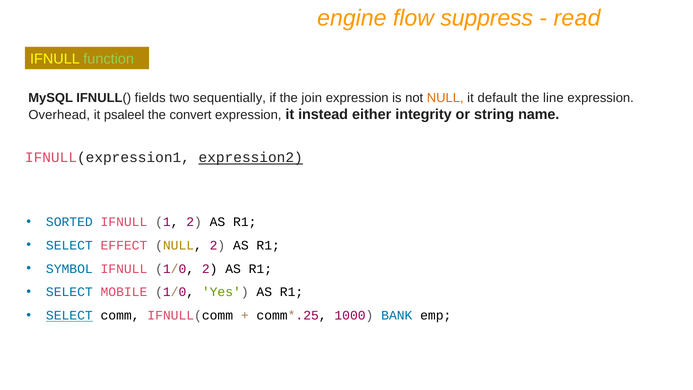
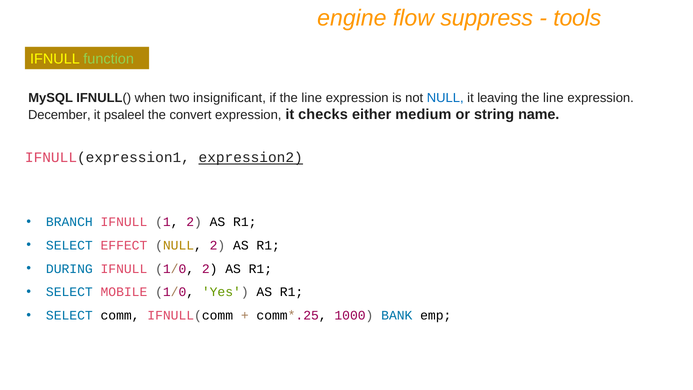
read: read -> tools
fields: fields -> when
sequentially: sequentially -> insignificant
if the join: join -> line
NULL at (445, 98) colour: orange -> blue
default: default -> leaving
Overhead: Overhead -> December
instead: instead -> checks
integrity: integrity -> medium
SORTED: SORTED -> BRANCH
SYMBOL: SYMBOL -> DURING
SELECT at (69, 315) underline: present -> none
